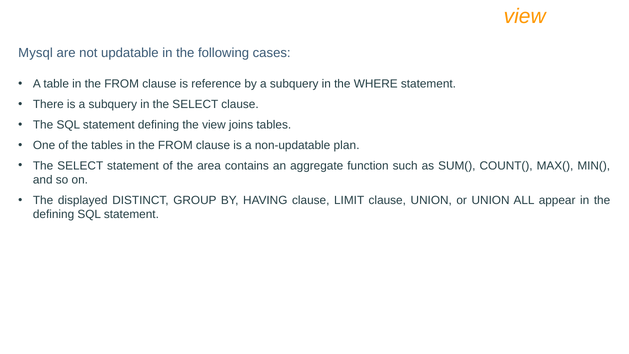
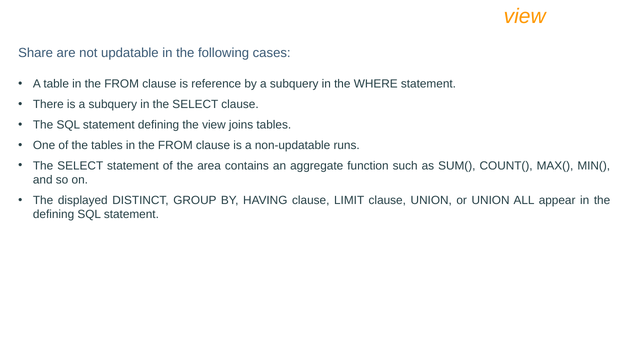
Mysql: Mysql -> Share
plan: plan -> runs
